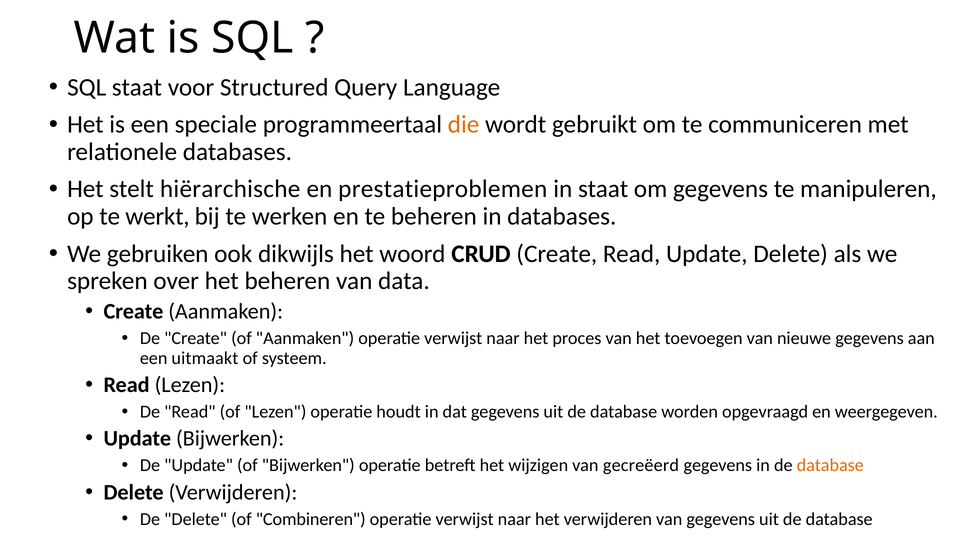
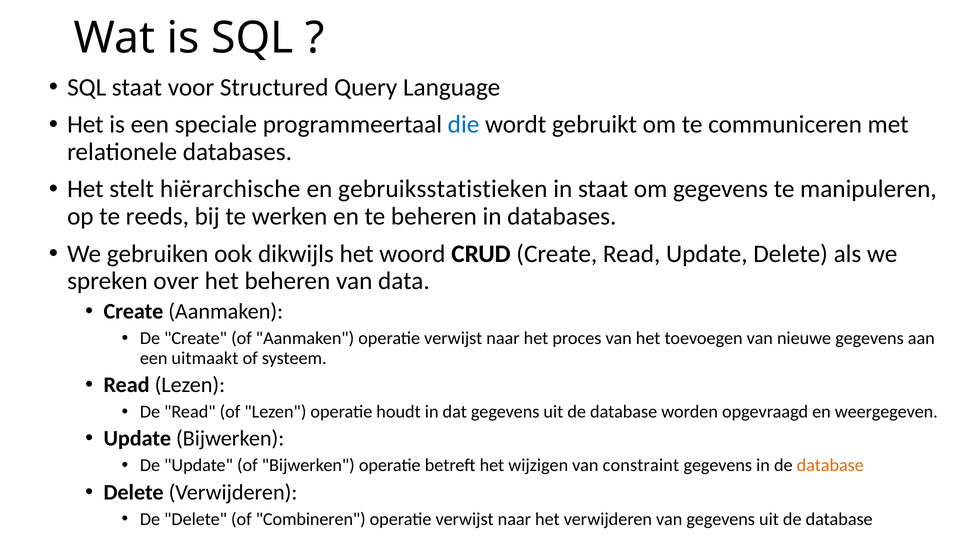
die colour: orange -> blue
prestatieproblemen: prestatieproblemen -> gebruiksstatistieken
werkt: werkt -> reeds
gecreëerd: gecreëerd -> constraint
